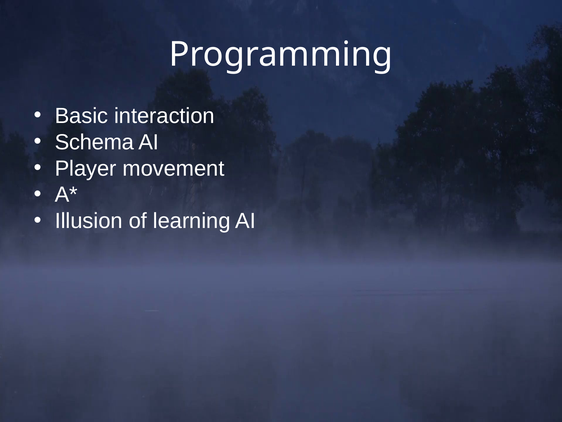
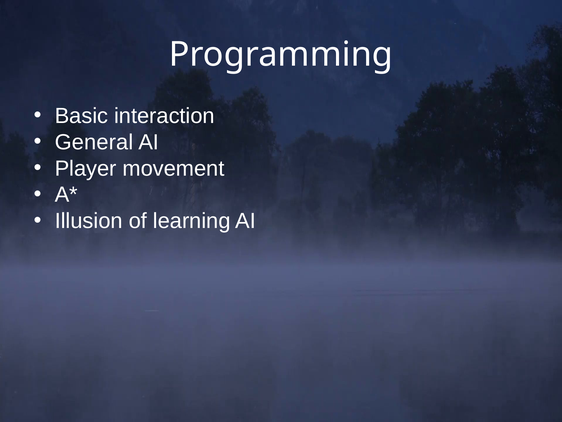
Schema: Schema -> General
